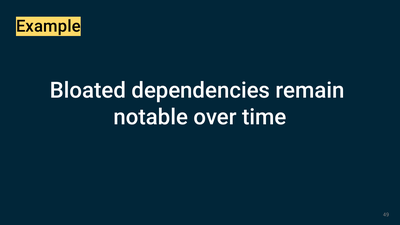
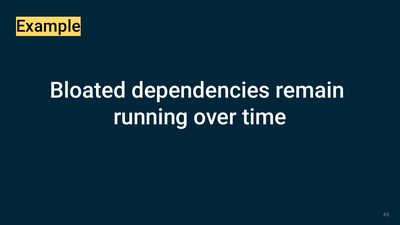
notable: notable -> running
